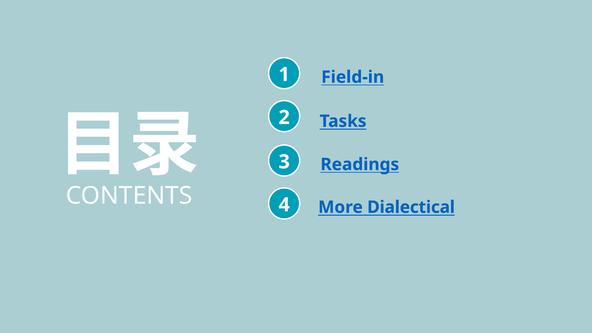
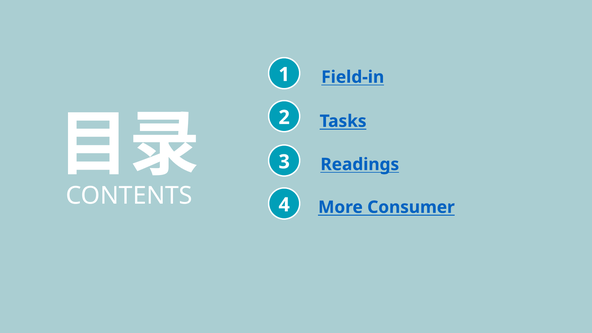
Dialectical: Dialectical -> Consumer
